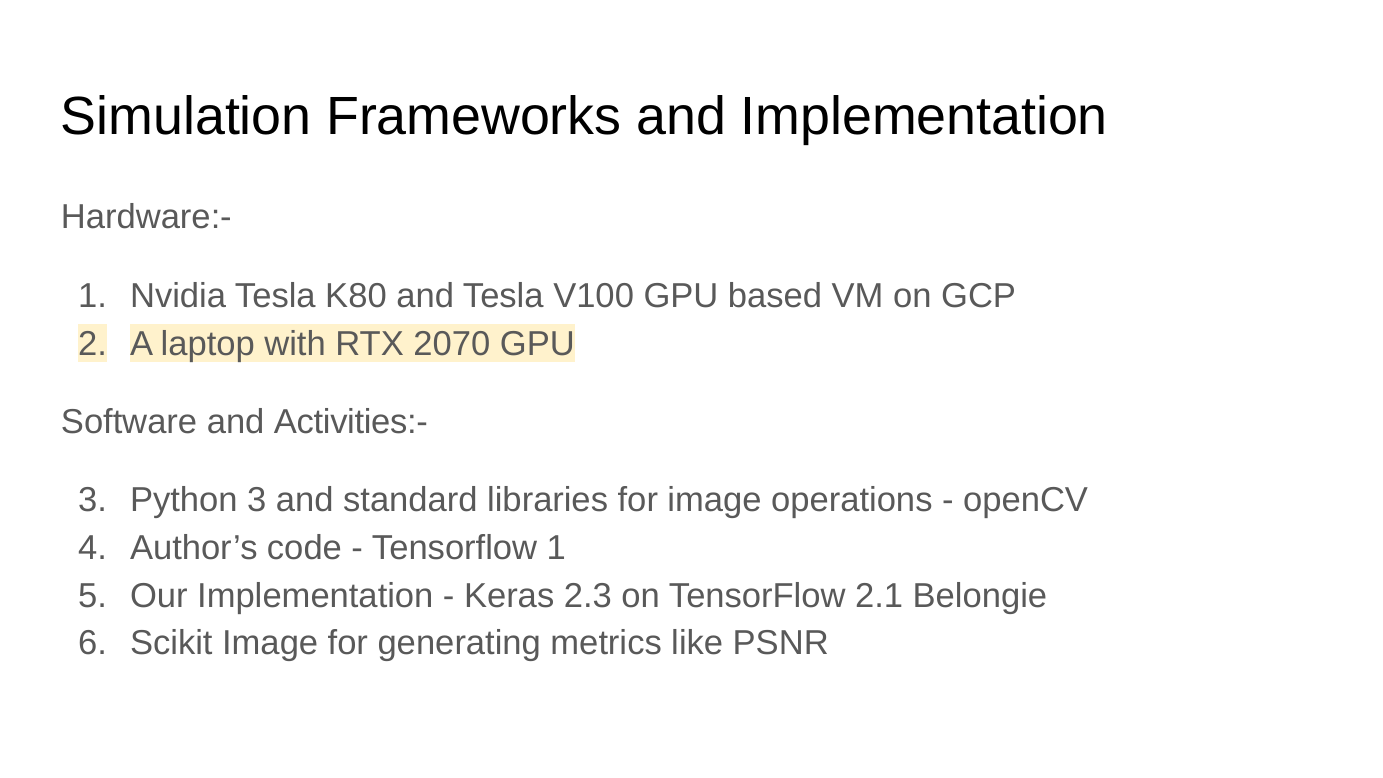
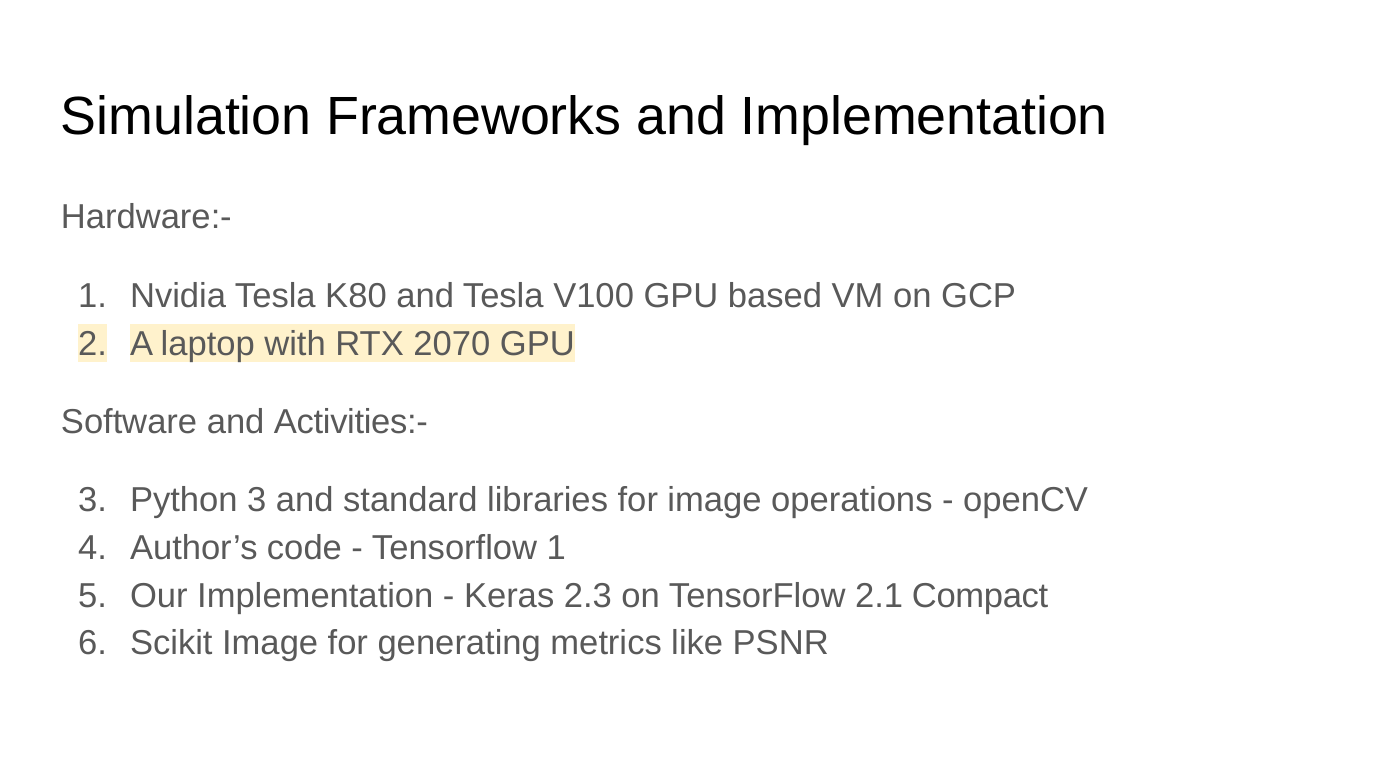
Belongie: Belongie -> Compact
